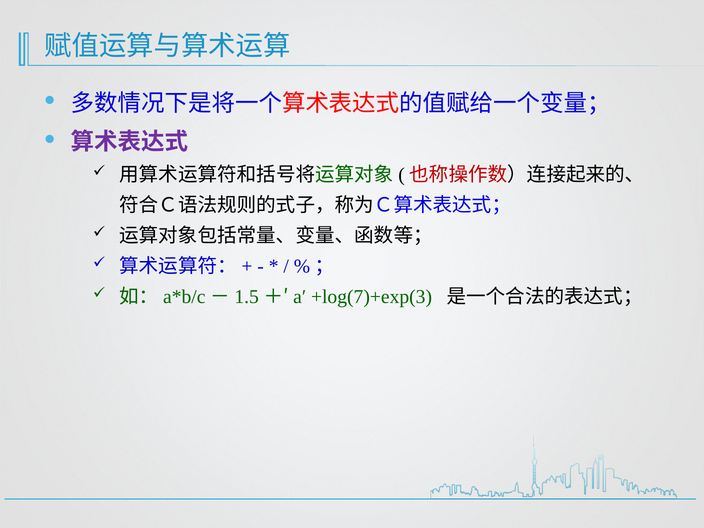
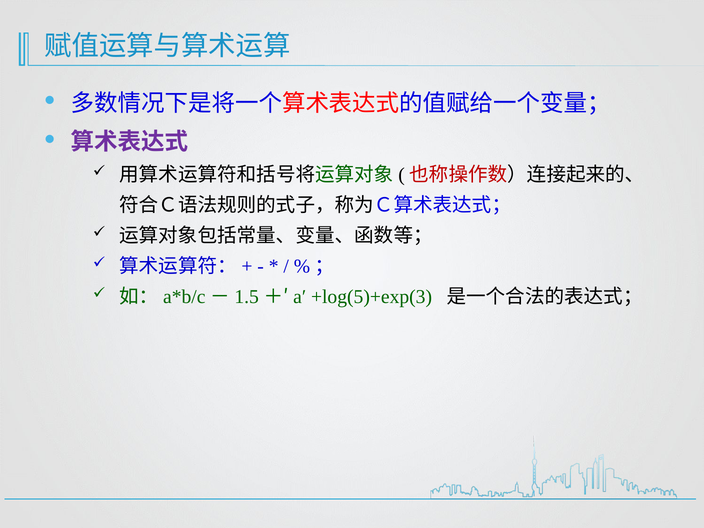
+log(7)+exp(3: +log(7)+exp(3 -> +log(5)+exp(3
